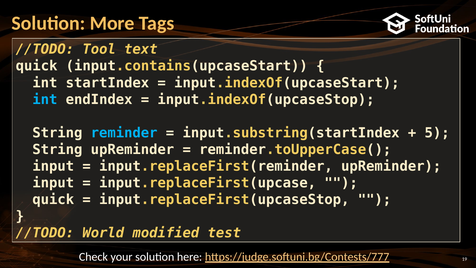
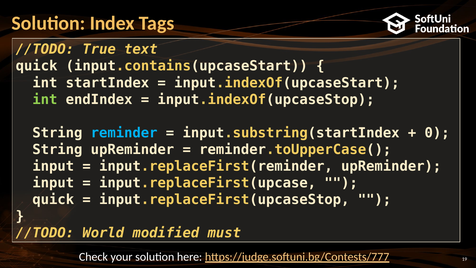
More: More -> Index
Tool: Tool -> True
int at (45, 99) colour: light blue -> light green
5: 5 -> 0
test: test -> must
